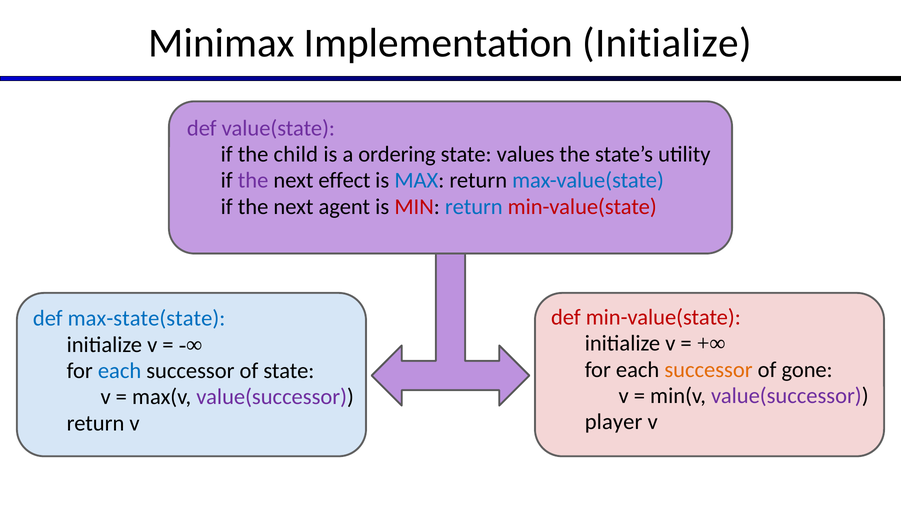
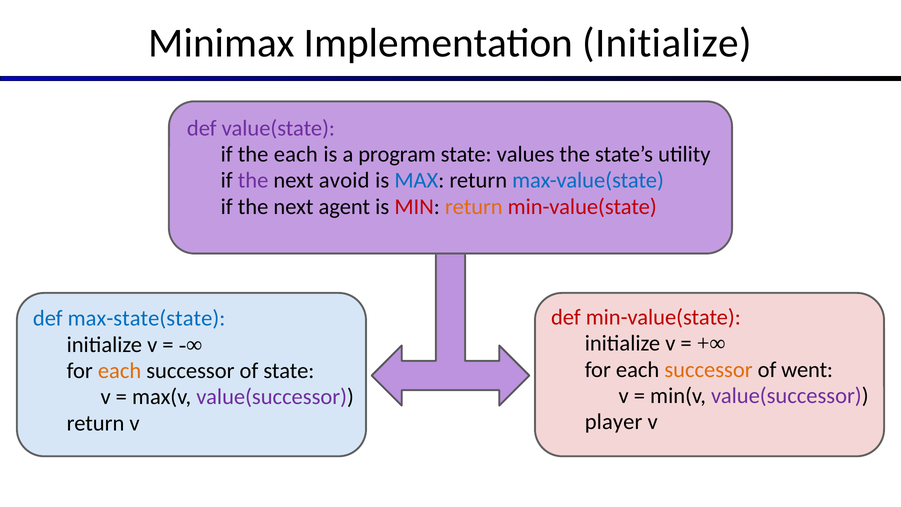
the child: child -> each
ordering: ordering -> program
effect: effect -> avoid
return at (474, 206) colour: blue -> orange
gone: gone -> went
each at (120, 371) colour: blue -> orange
